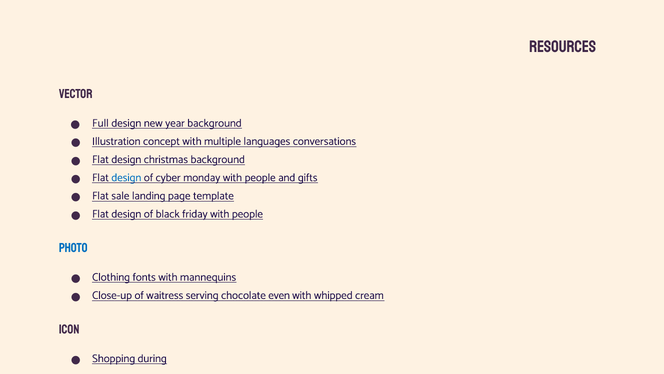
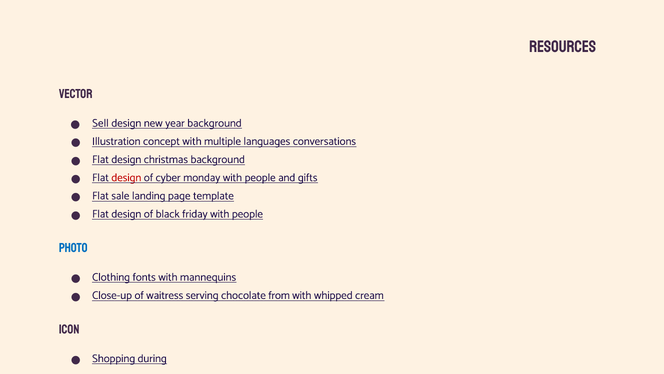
Full: Full -> Sell
design at (126, 177) colour: blue -> red
even: even -> from
